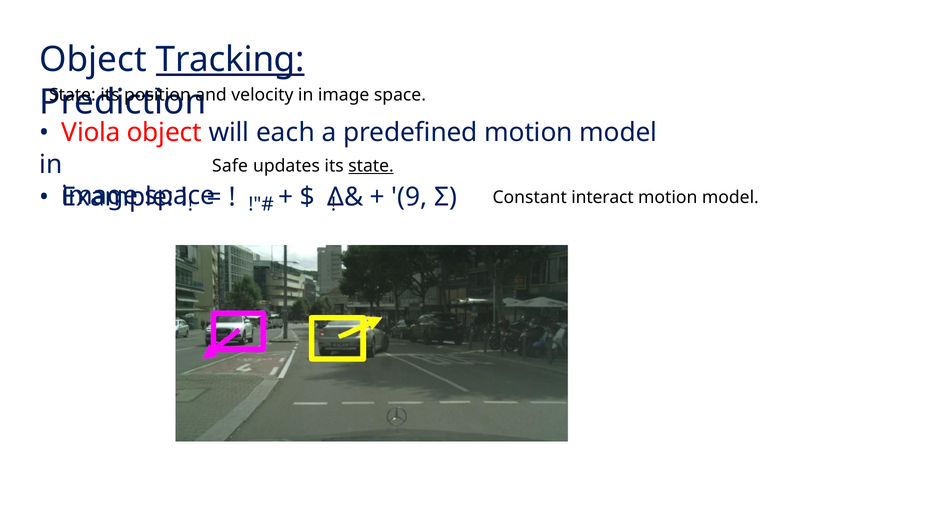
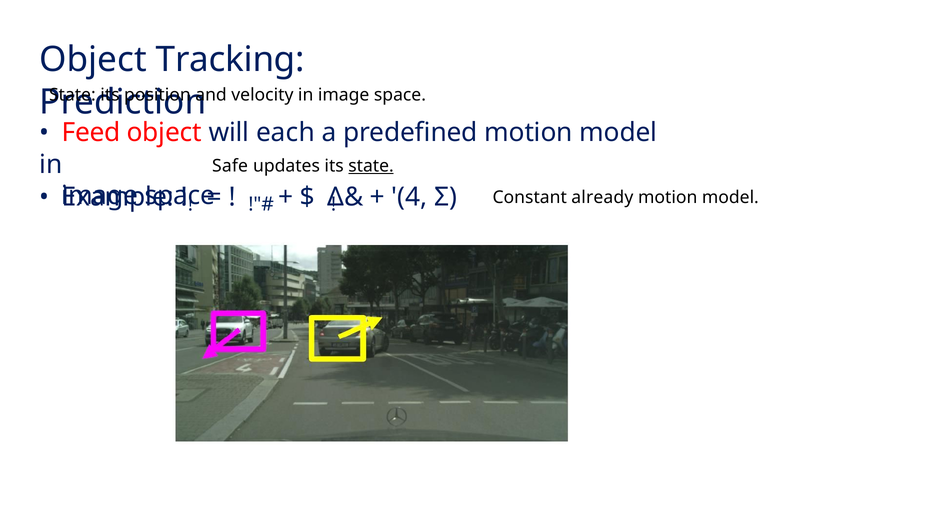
Tracking underline: present -> none
Viola: Viola -> Feed
9: 9 -> 4
interact: interact -> already
